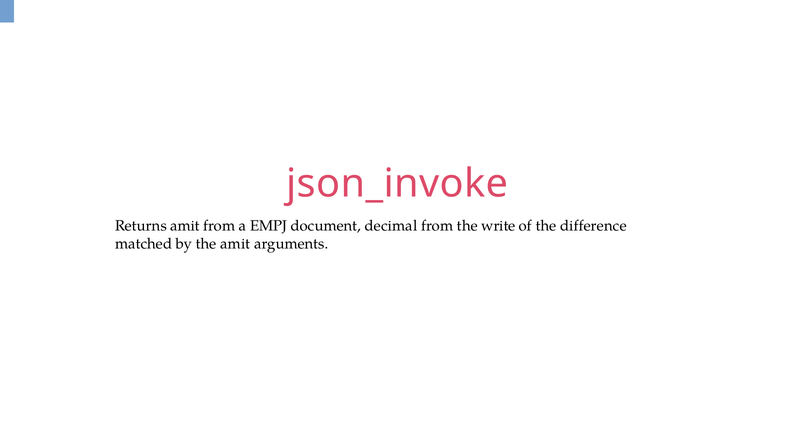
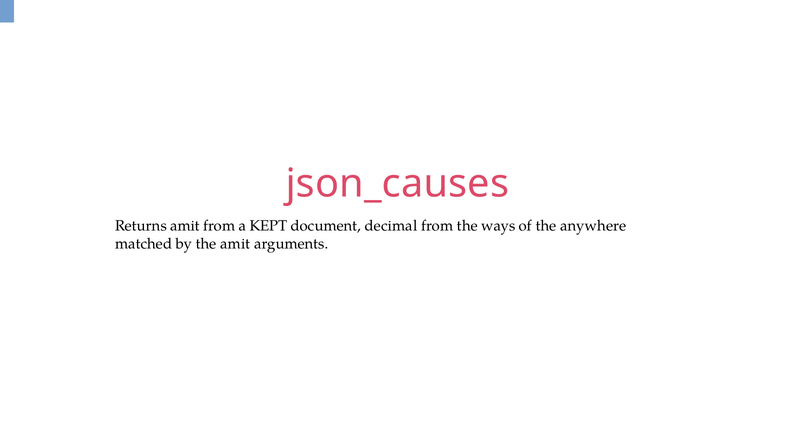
json_invoke: json_invoke -> json_causes
EMPJ: EMPJ -> KEPT
write: write -> ways
difference: difference -> anywhere
